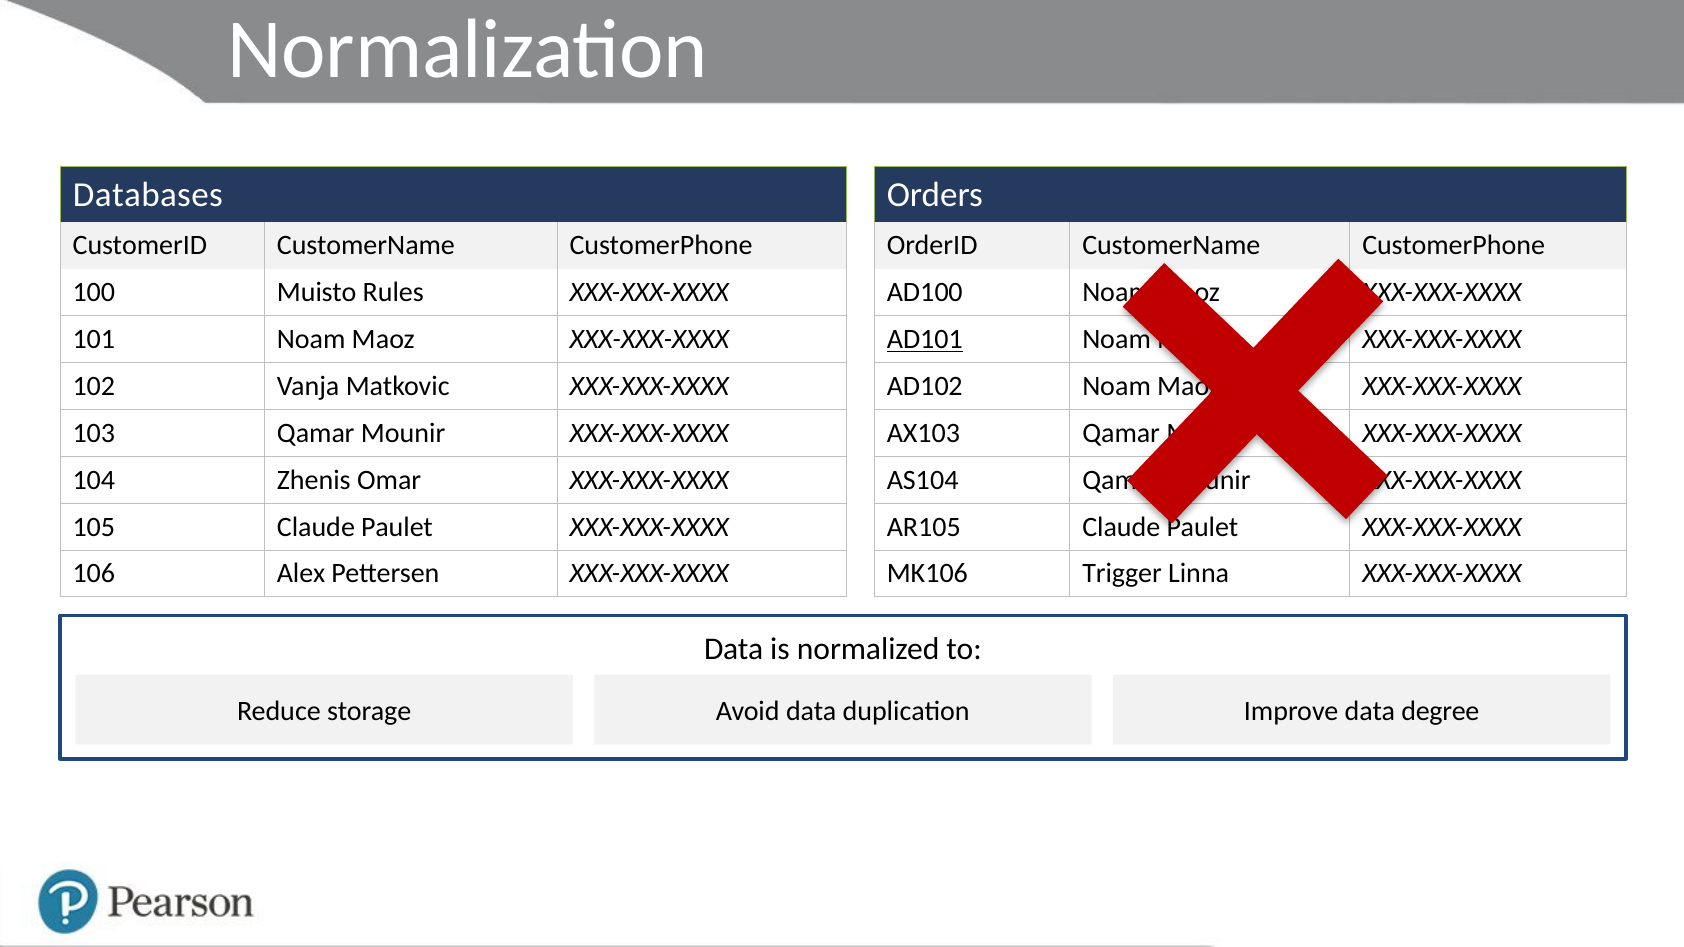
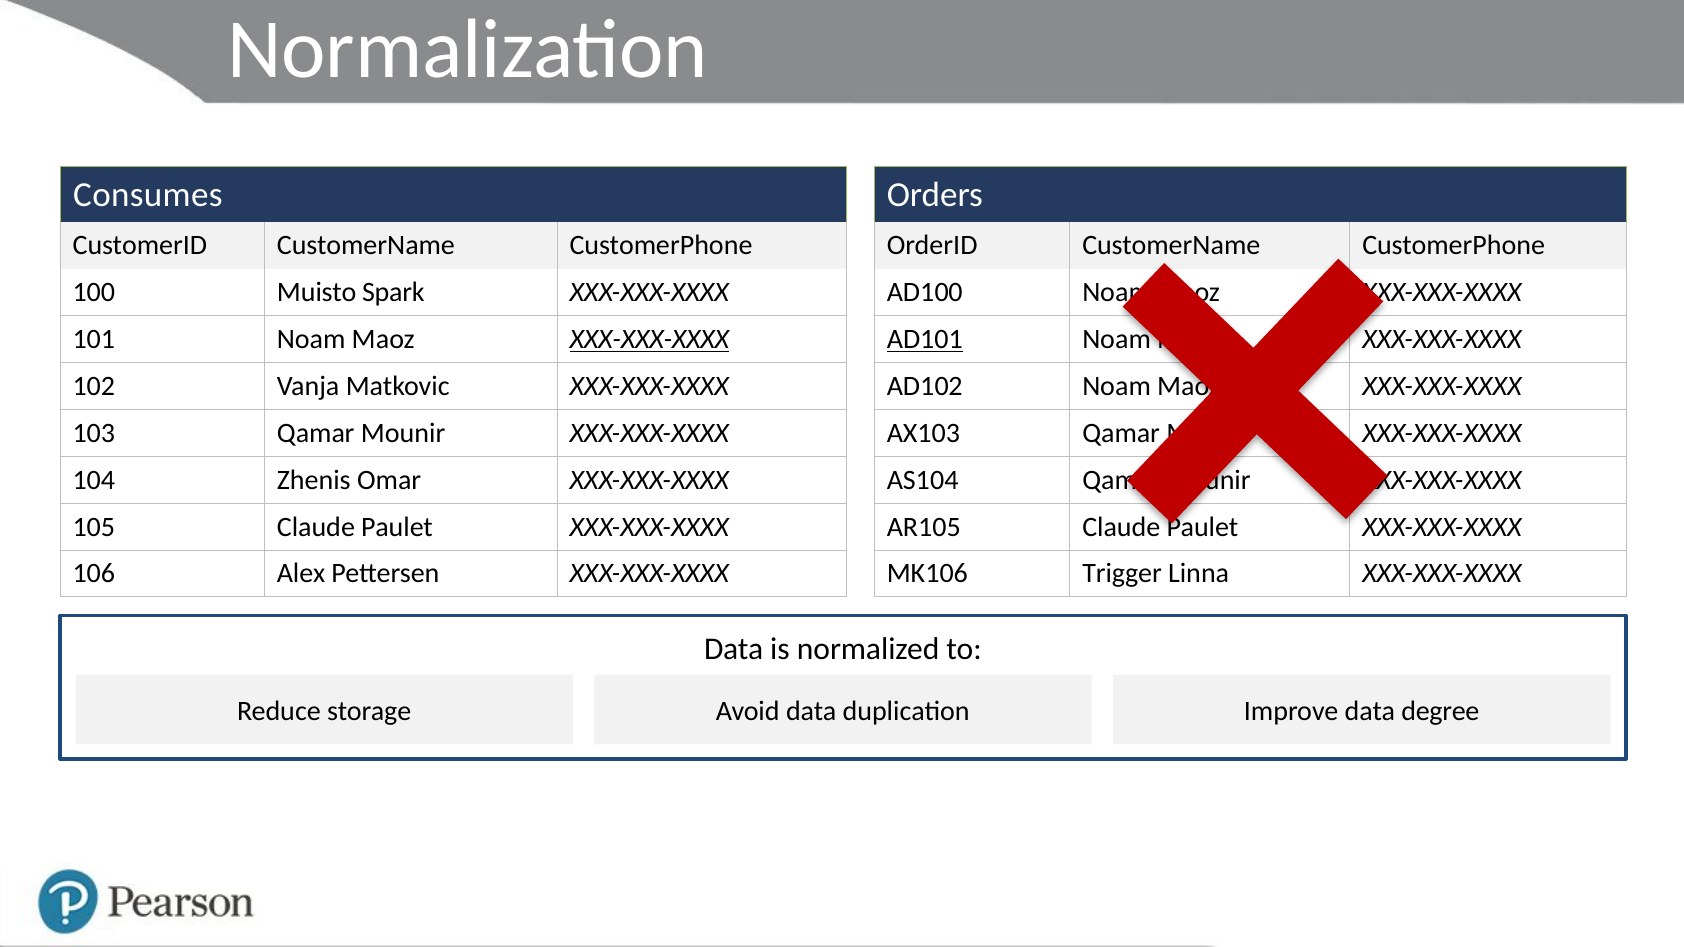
Databases: Databases -> Consumes
Rules: Rules -> Spark
XXX-XXX-XXXX at (649, 340) underline: none -> present
